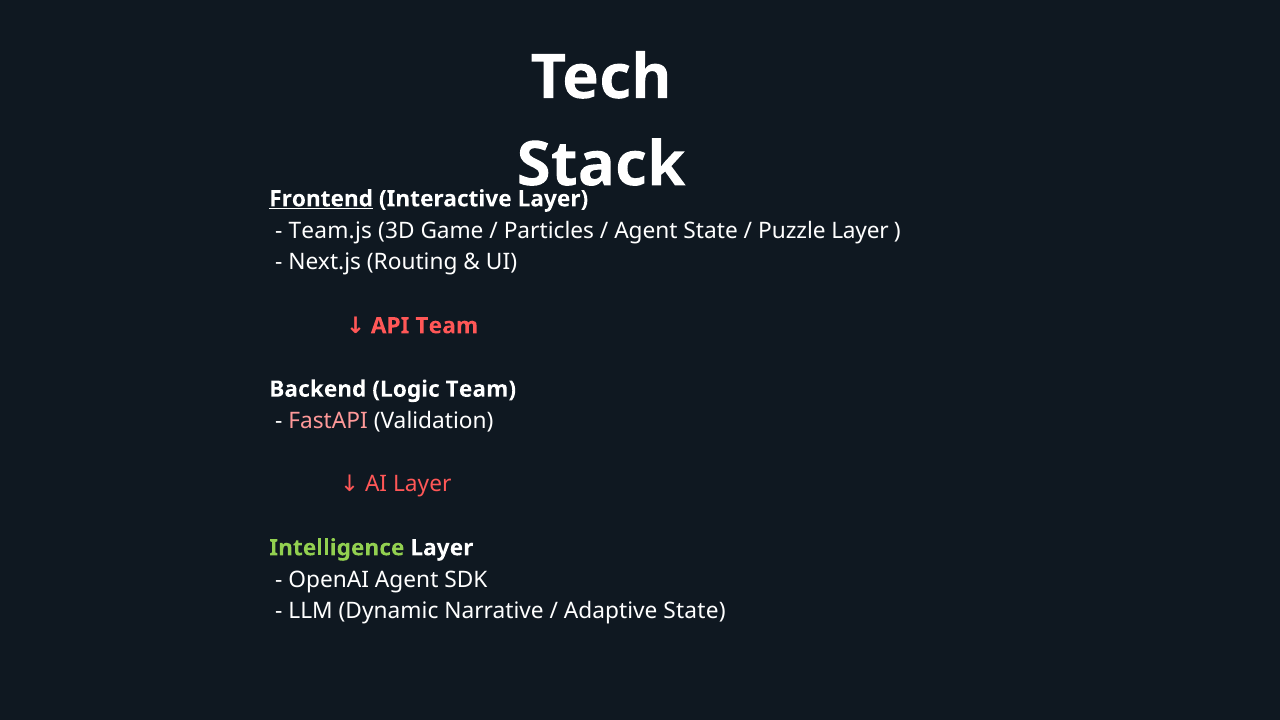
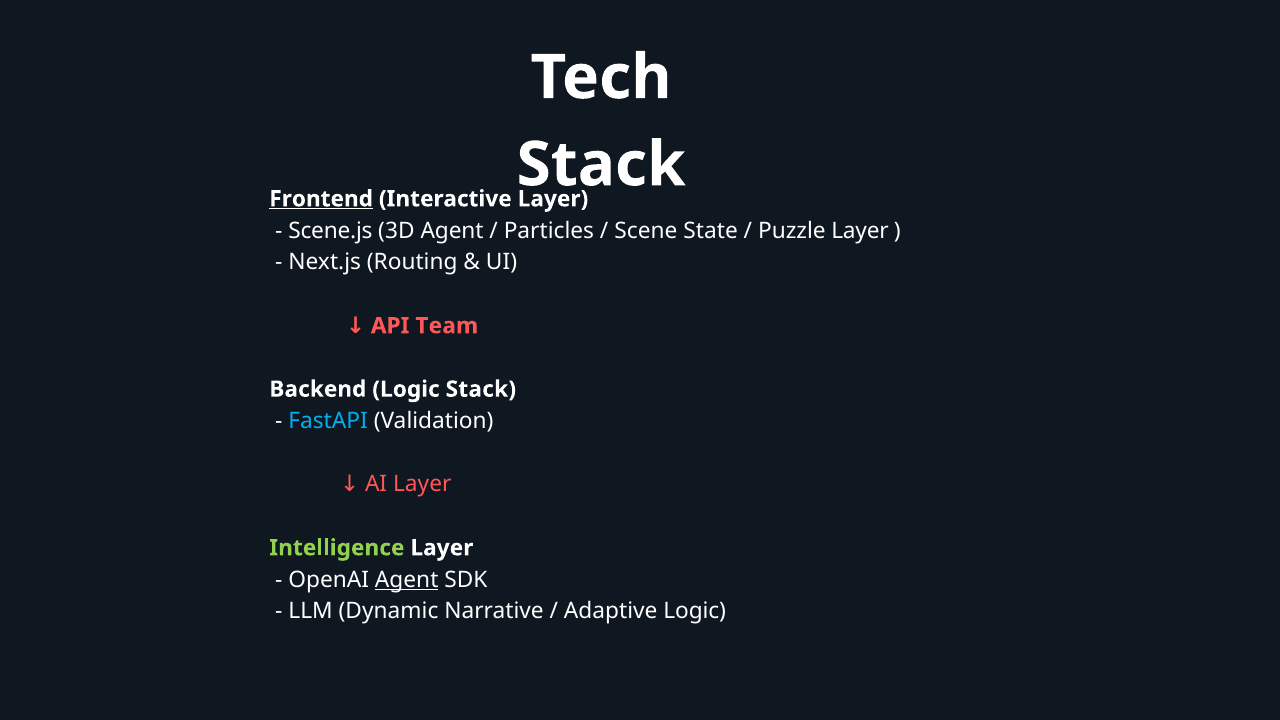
Team.js: Team.js -> Scene.js
3D Game: Game -> Agent
Agent at (646, 231): Agent -> Scene
Logic Team: Team -> Stack
FastAPI colour: pink -> light blue
Agent at (407, 580) underline: none -> present
Adaptive State: State -> Logic
